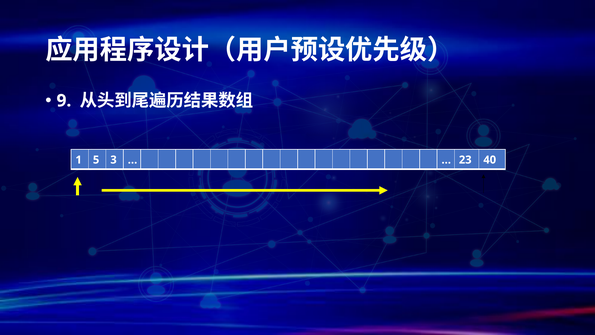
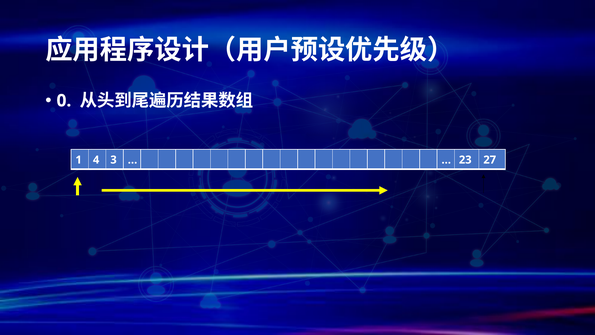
9: 9 -> 0
5: 5 -> 4
40: 40 -> 27
